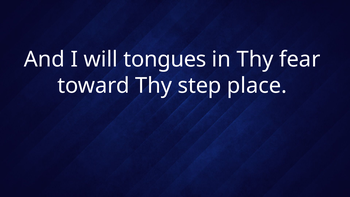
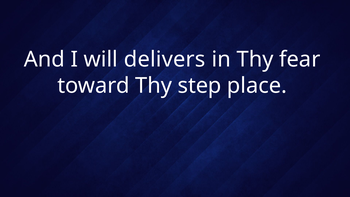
tongues: tongues -> delivers
